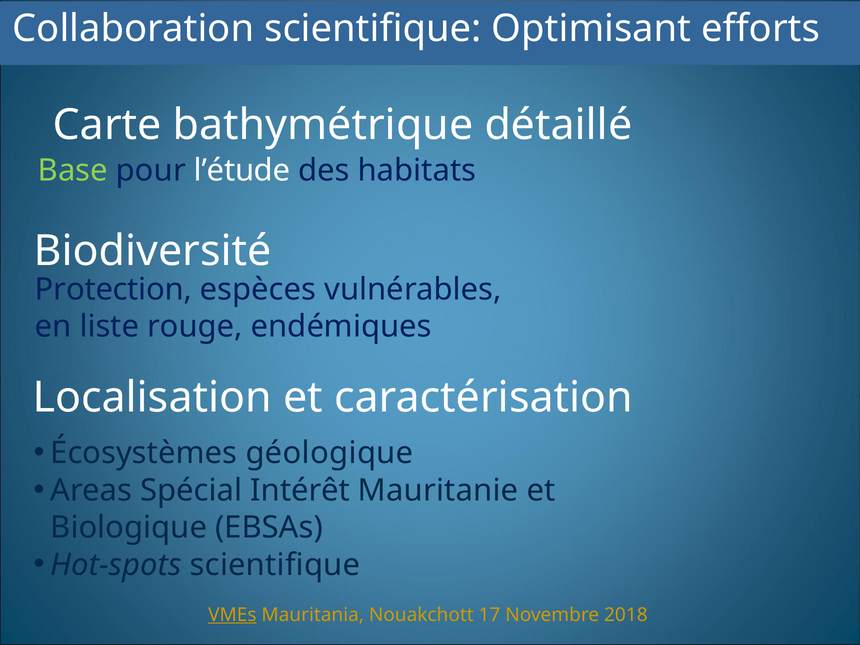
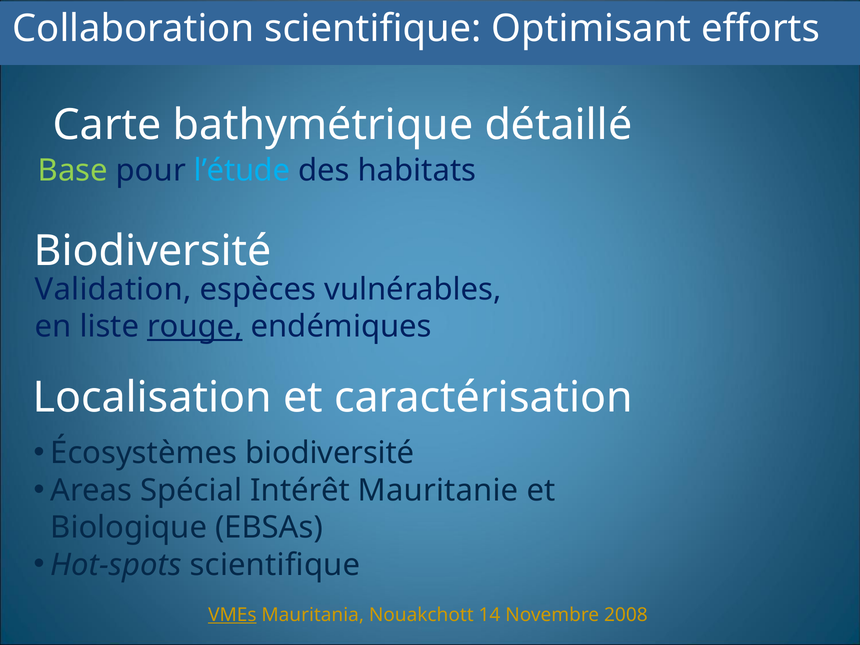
l’étude colour: white -> light blue
Protection: Protection -> Validation
rouge underline: none -> present
Écosystèmes géologique: géologique -> biodiversité
17: 17 -> 14
2018: 2018 -> 2008
